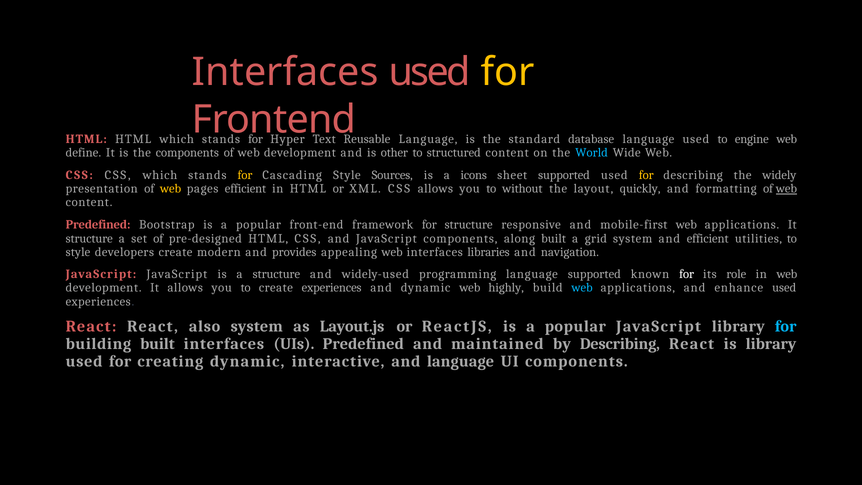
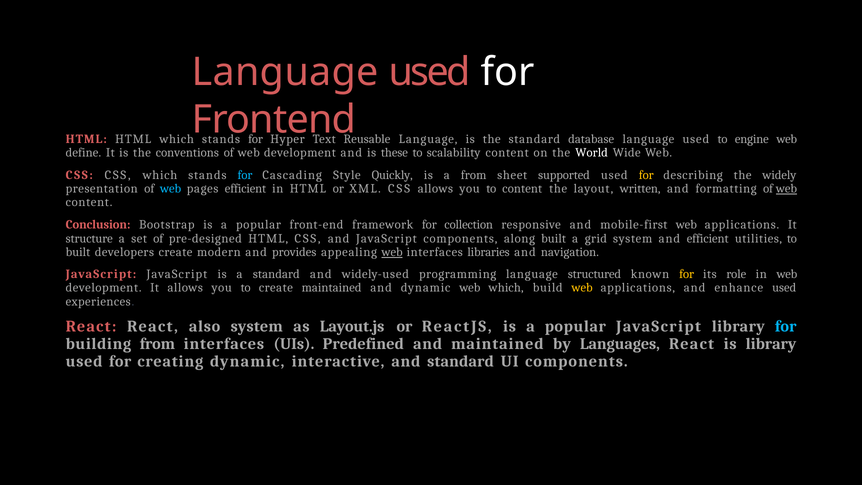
Interfaces at (285, 72): Interfaces -> Language
for at (508, 72) colour: yellow -> white
the components: components -> conventions
other: other -> these
structured: structured -> scalability
World colour: light blue -> white
for at (245, 175) colour: yellow -> light blue
Sources: Sources -> Quickly
a icons: icons -> from
web at (171, 189) colour: yellow -> light blue
to without: without -> content
quickly: quickly -> written
Predefined at (98, 225): Predefined -> Conclusion
for structure: structure -> collection
style at (78, 252): style -> built
web at (392, 252) underline: none -> present
a structure: structure -> standard
language supported: supported -> structured
for at (687, 274) colour: white -> yellow
create experiences: experiences -> maintained
web highly: highly -> which
web at (582, 288) colour: light blue -> yellow
building built: built -> from
by Describing: Describing -> Languages
and language: language -> standard
